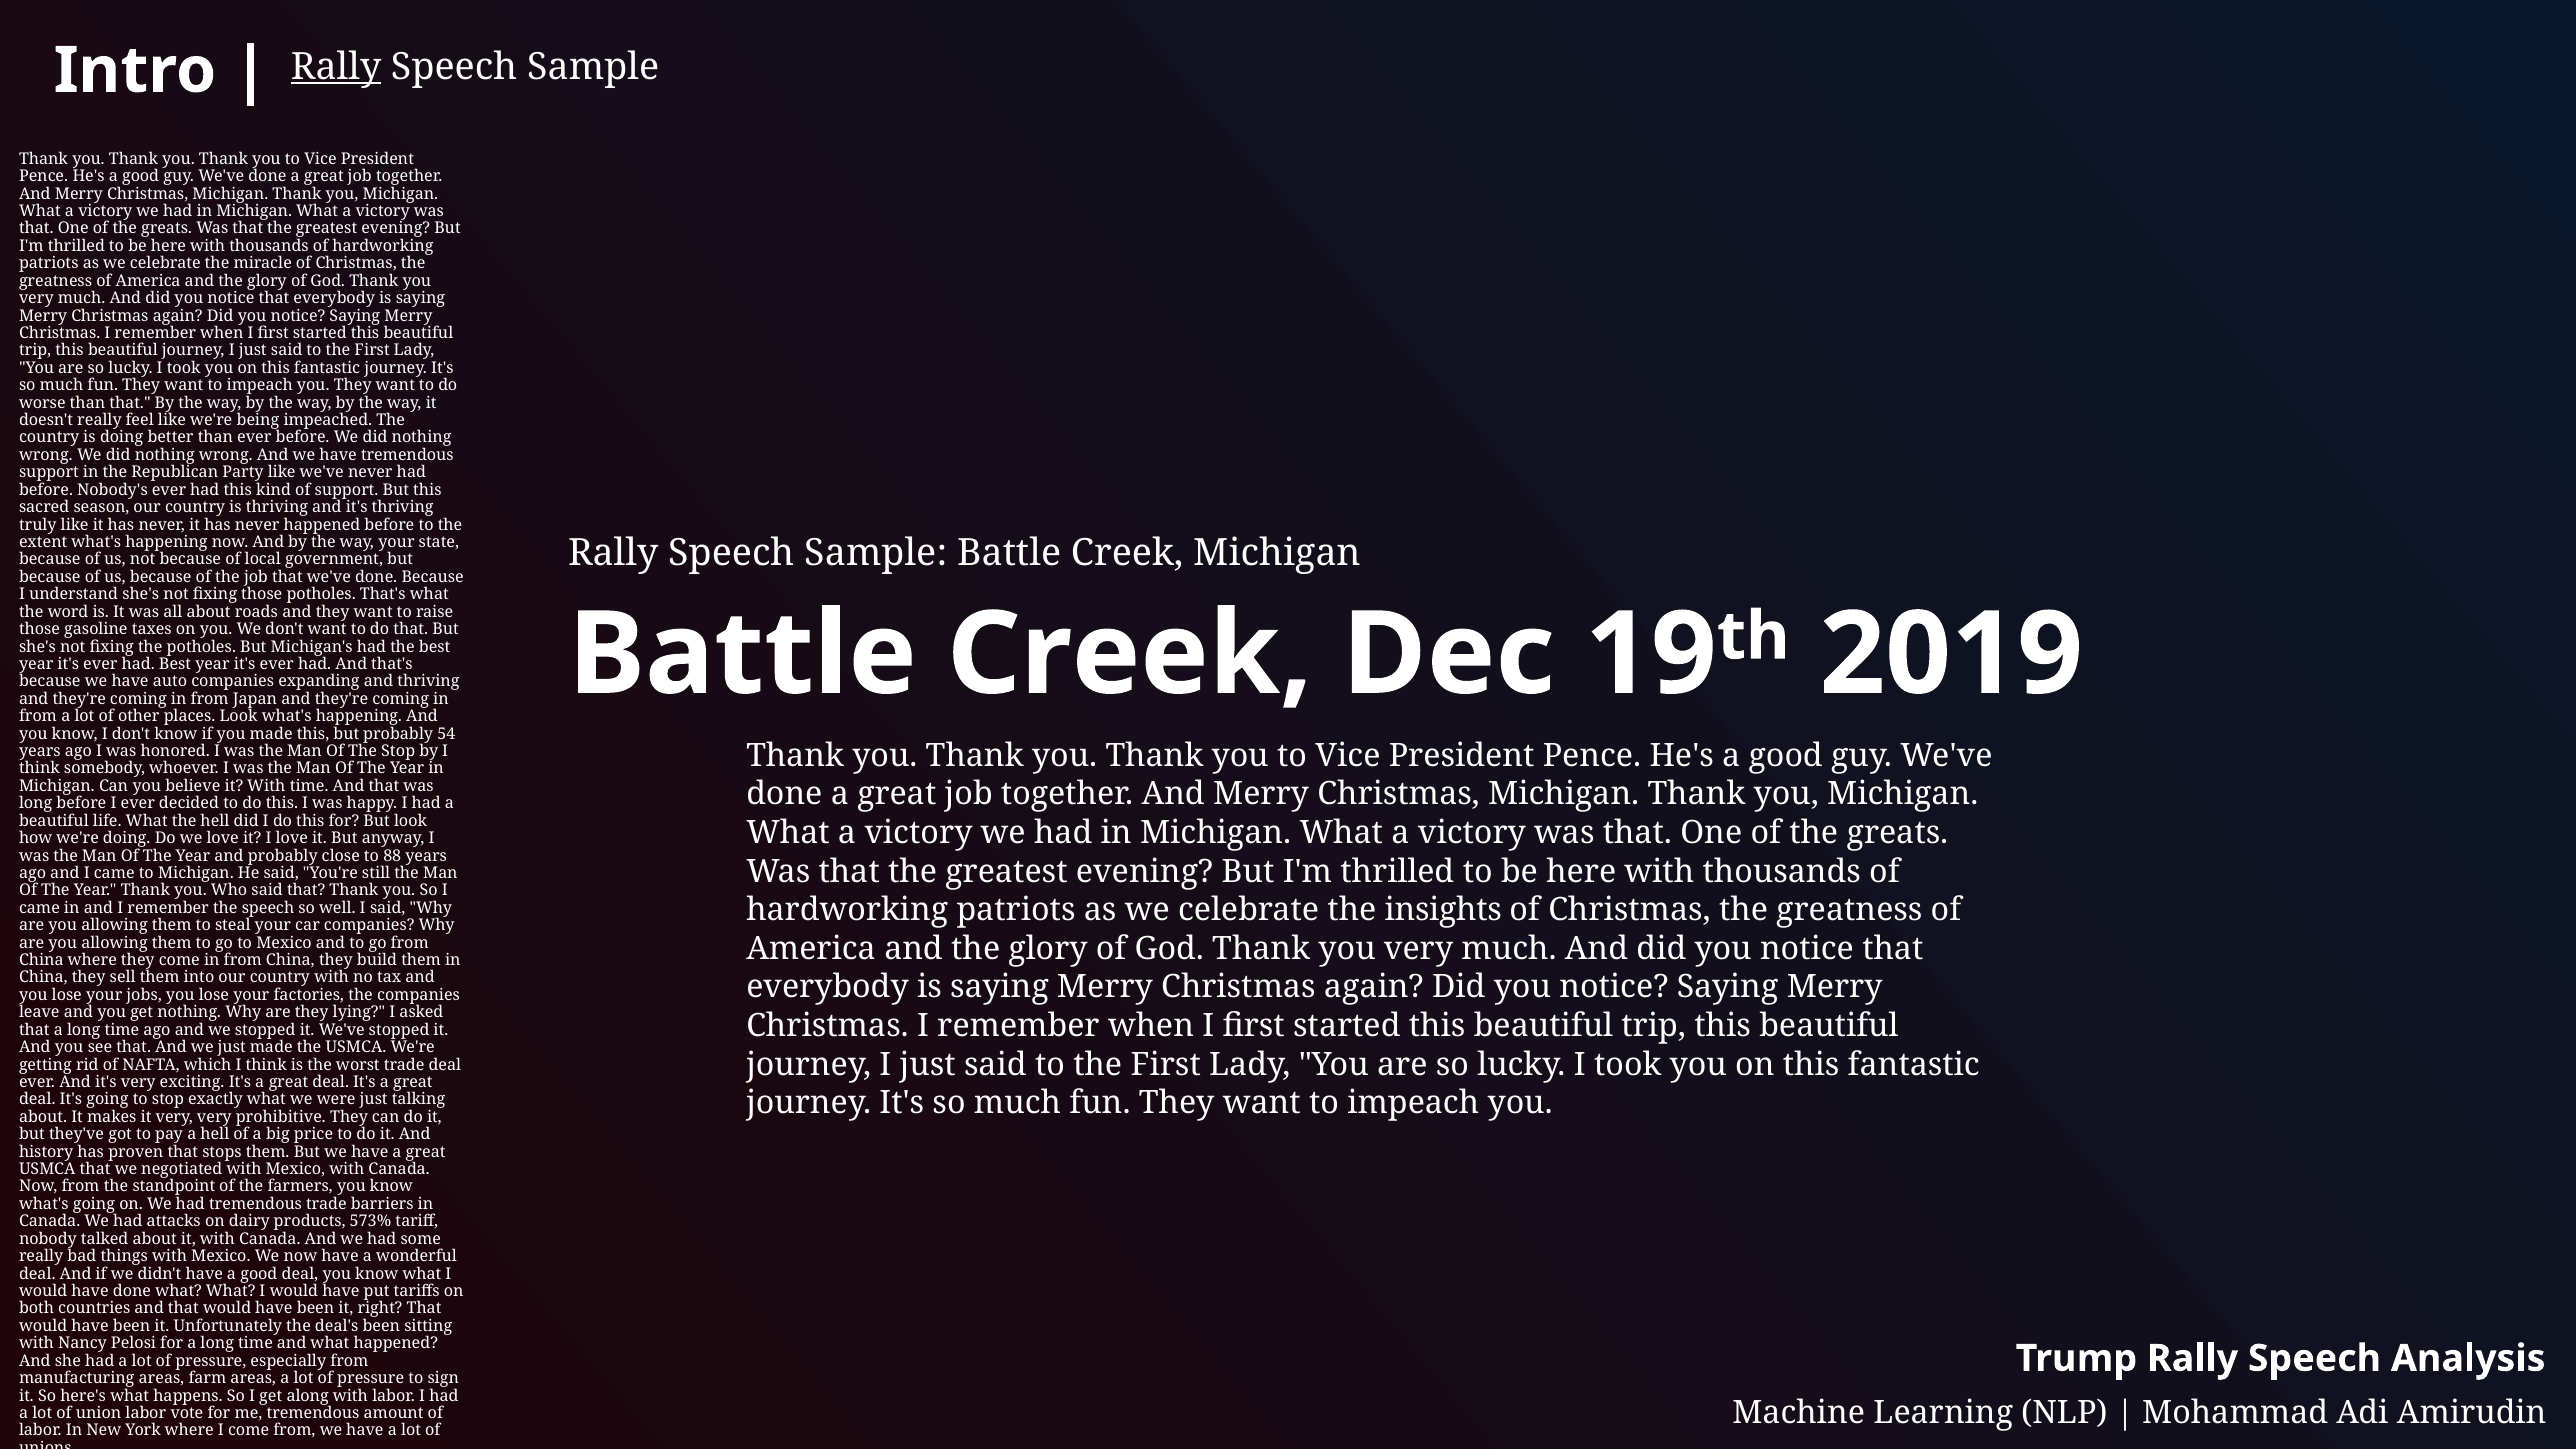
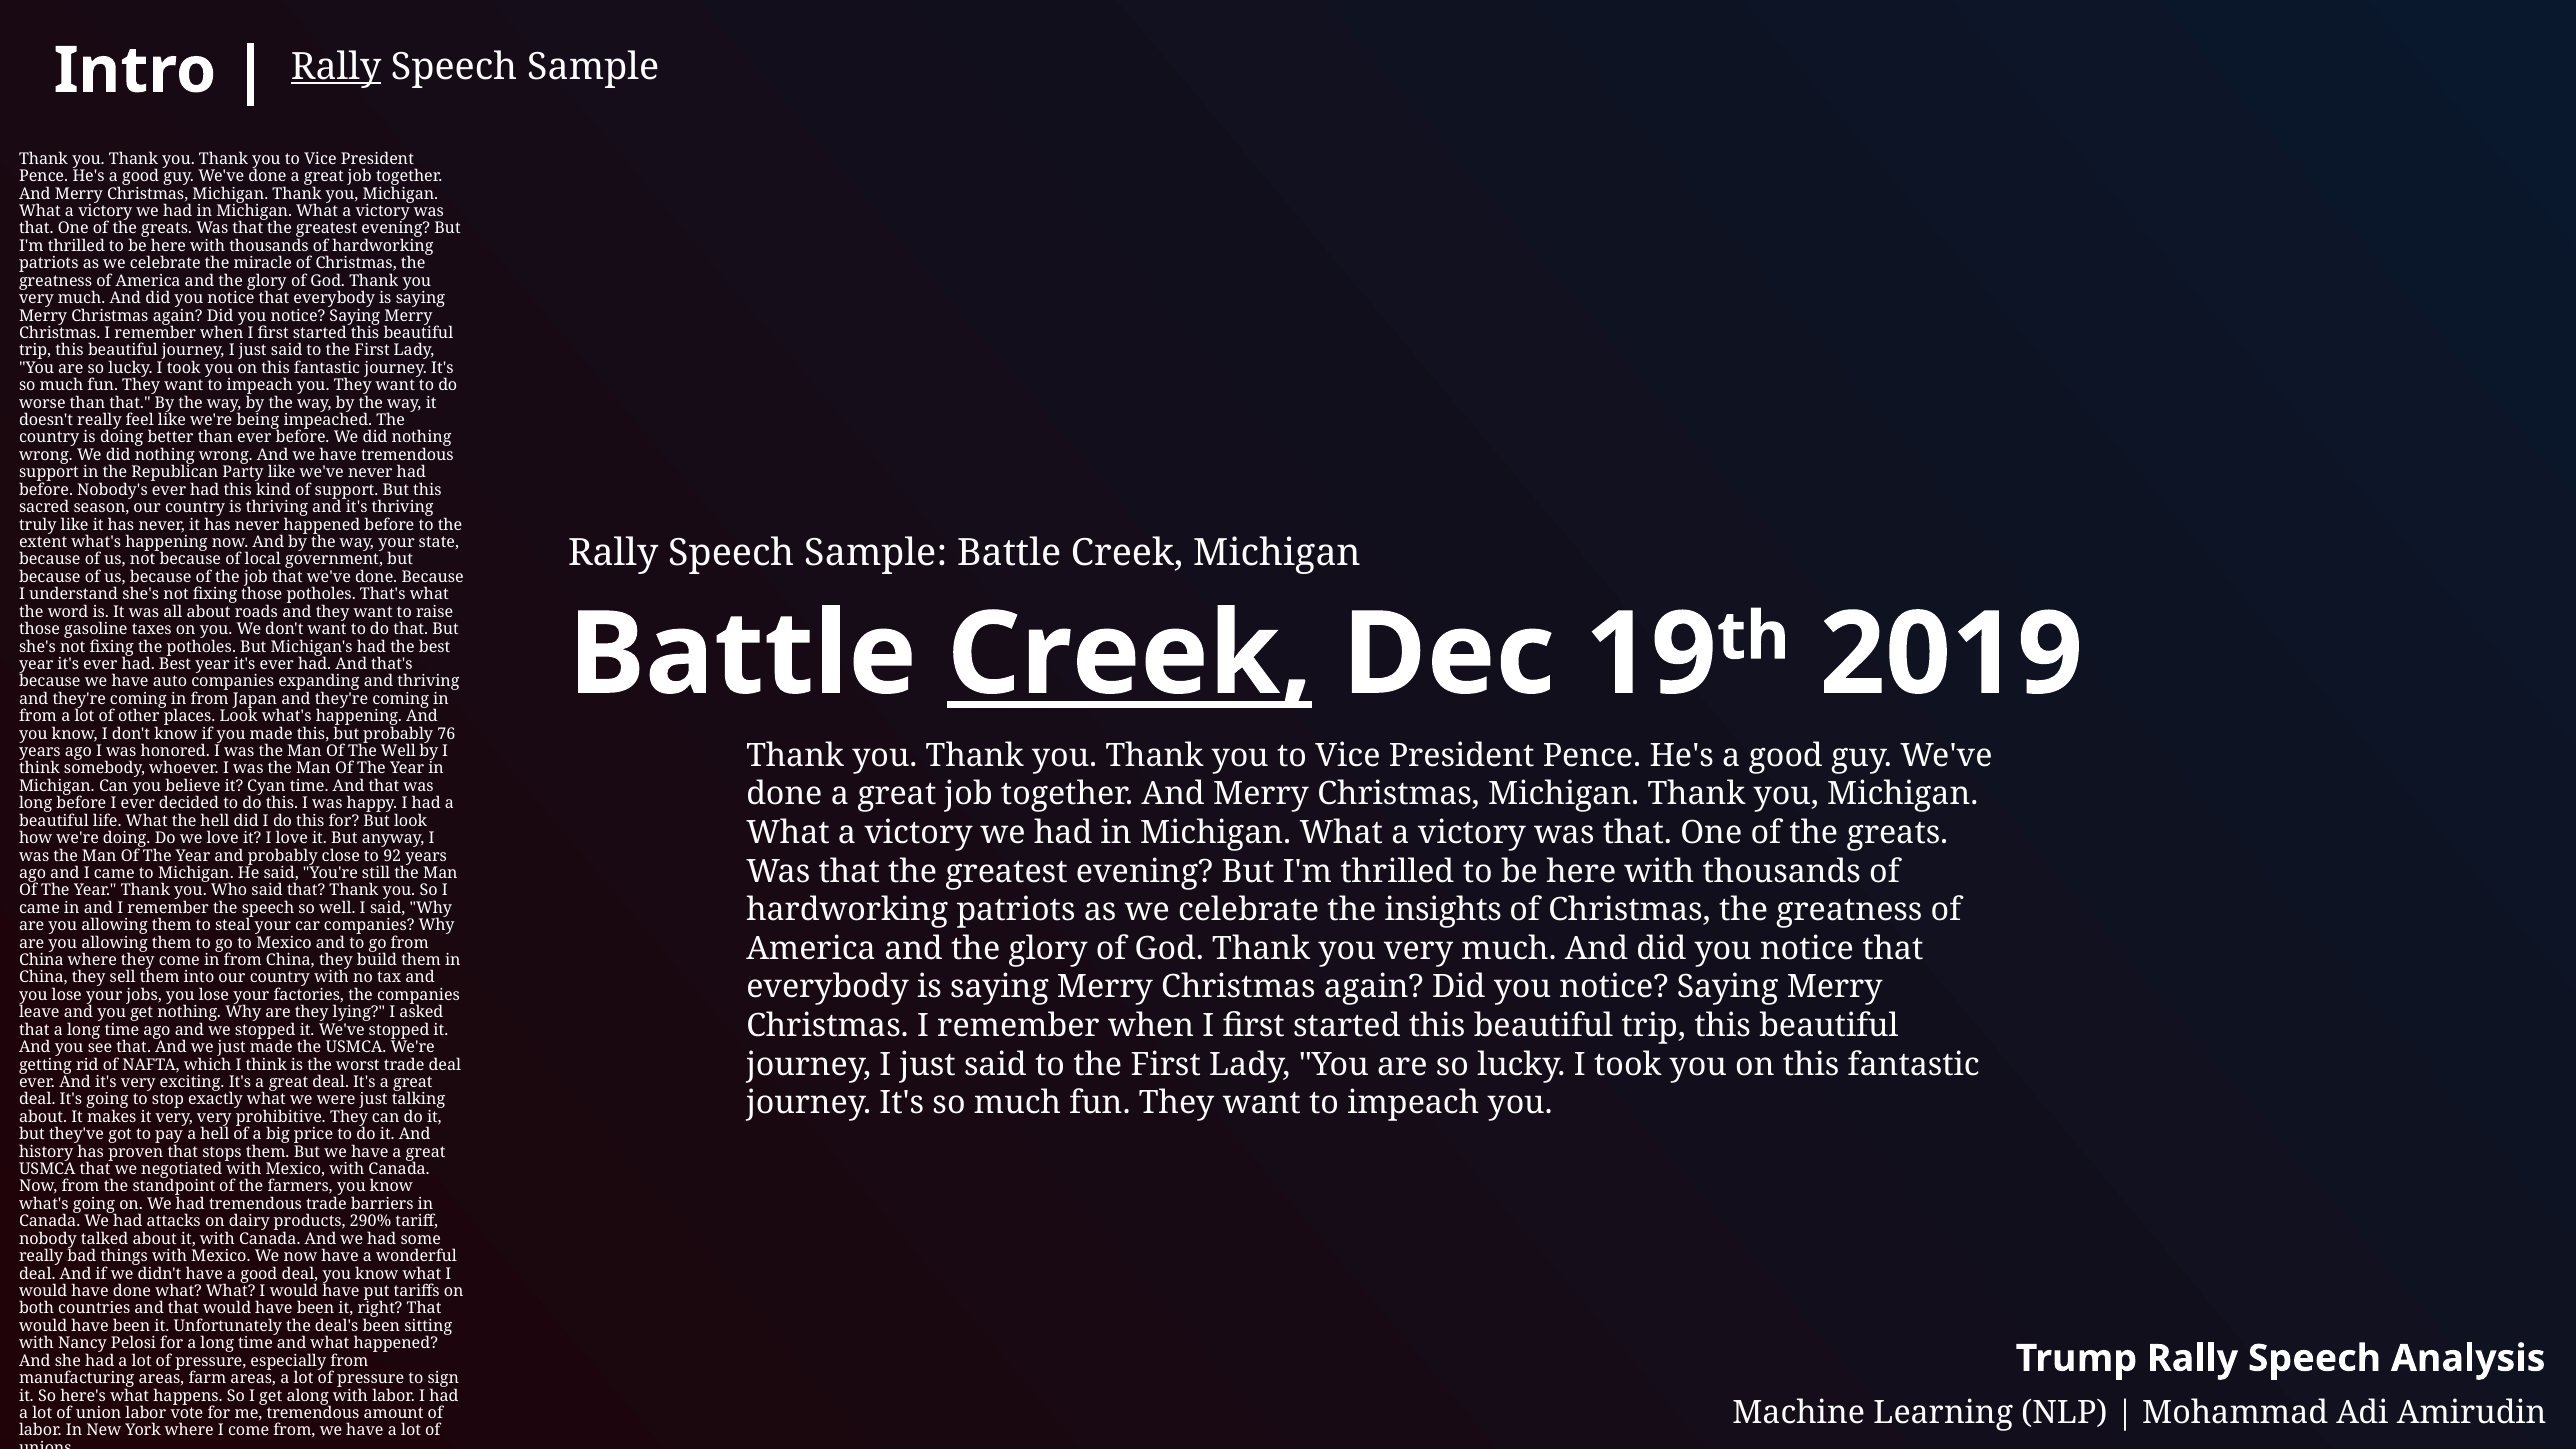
Creek at (1130, 655) underline: none -> present
54: 54 -> 76
The Stop: Stop -> Well
believe it With: With -> Cyan
88: 88 -> 92
573%: 573% -> 290%
